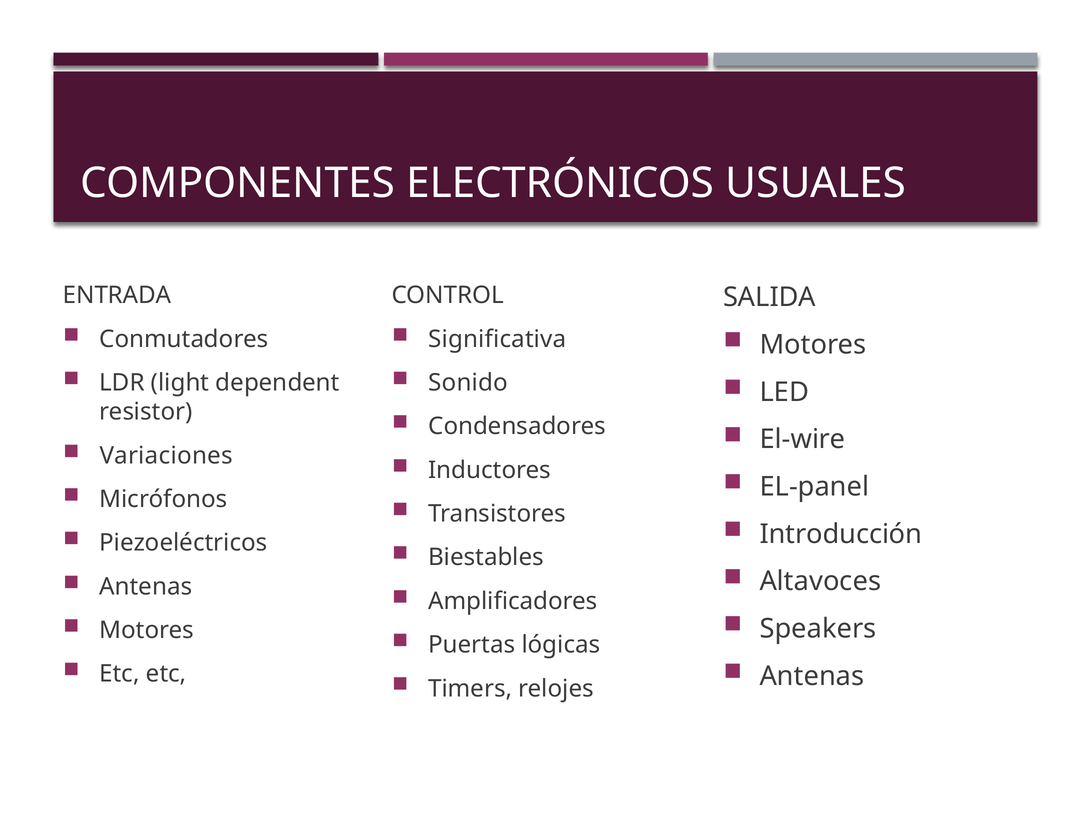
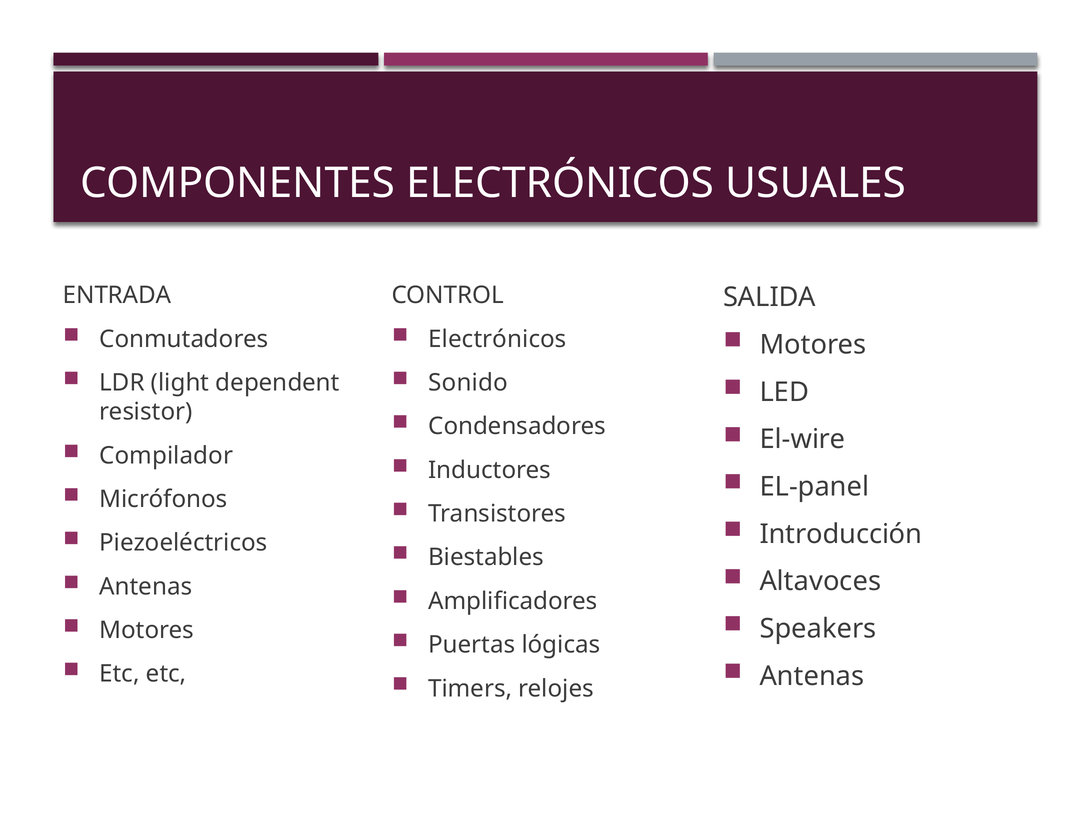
Significativa at (497, 339): Significativa -> Electrónicos
Variaciones: Variaciones -> Compilador
